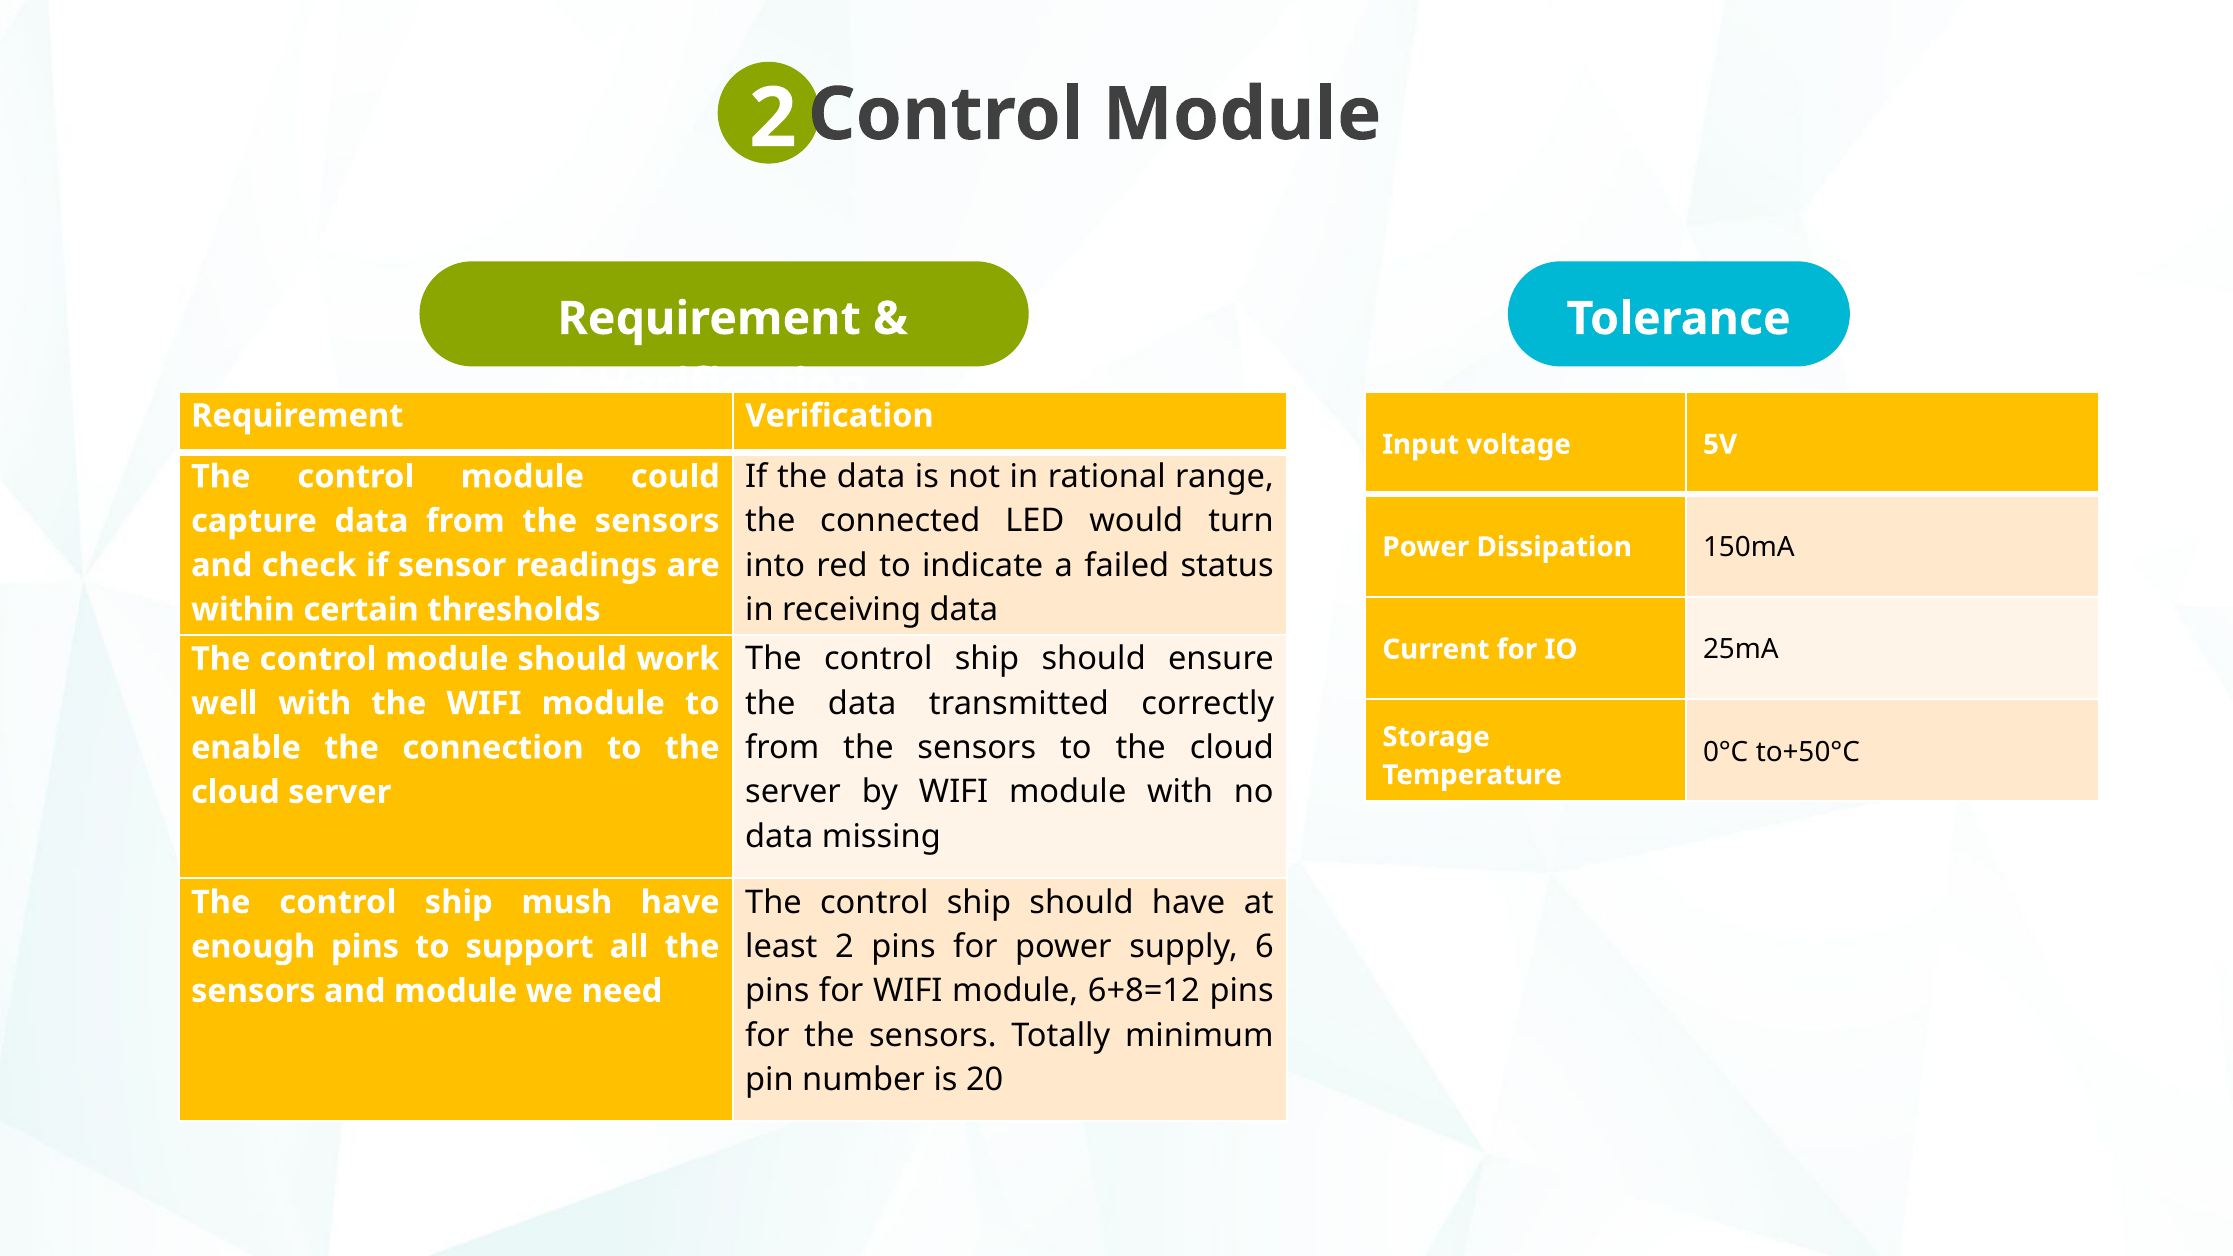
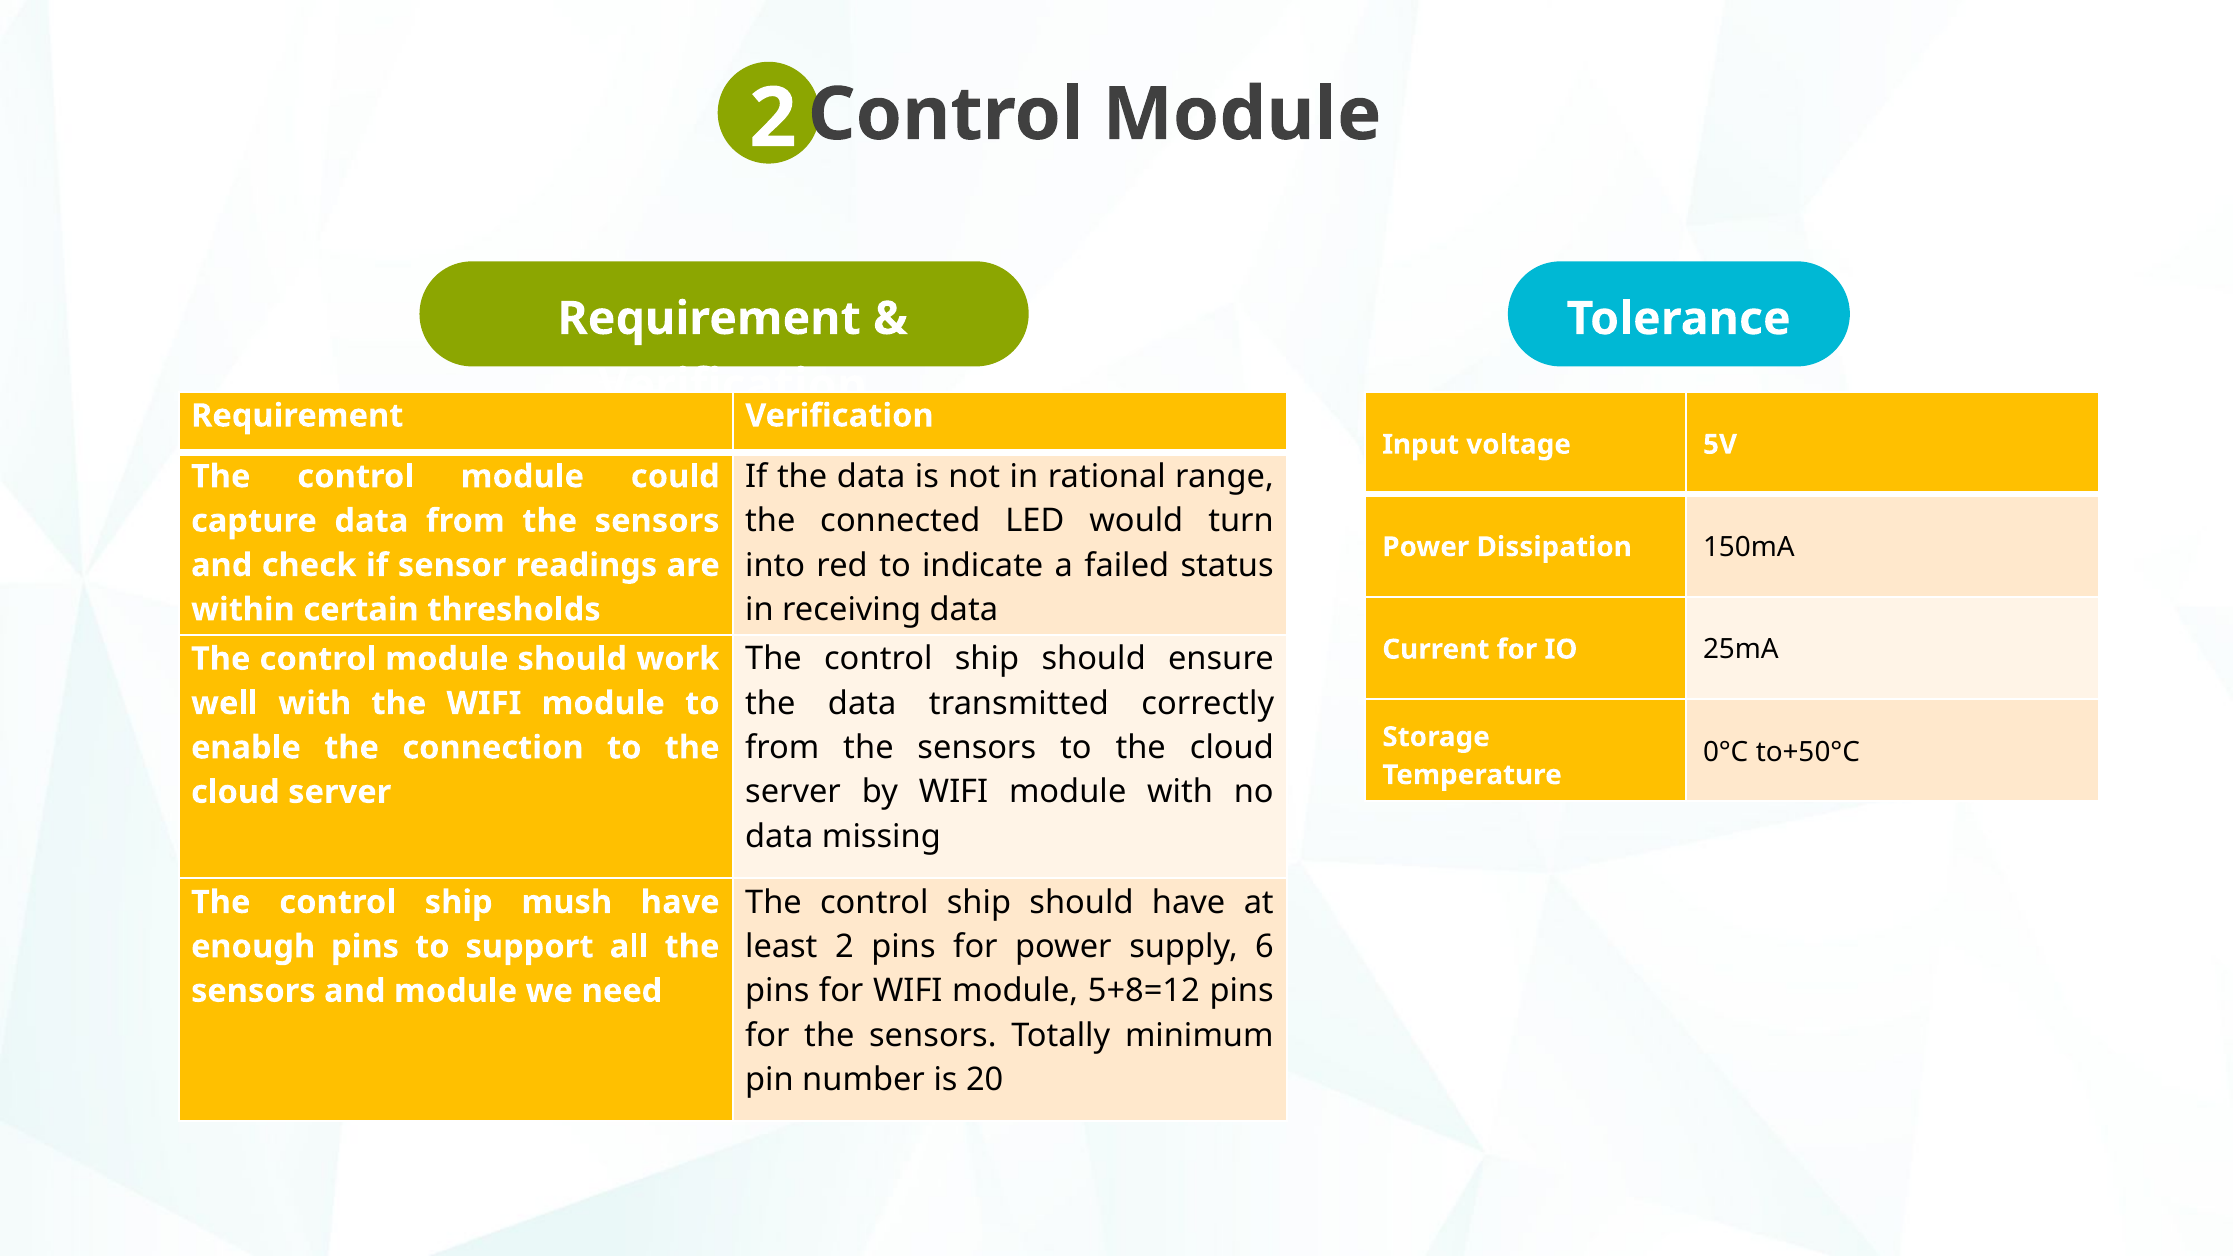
6+8=12: 6+8=12 -> 5+8=12
